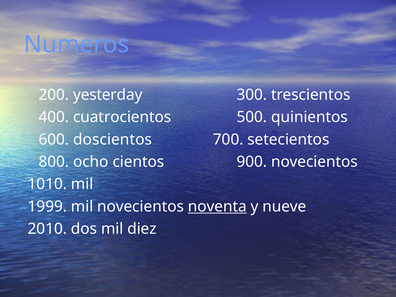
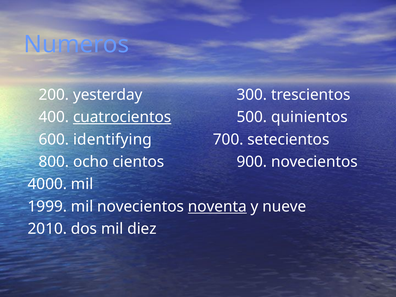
cuatrocientos underline: none -> present
doscientos: doscientos -> identifying
1010: 1010 -> 4000
